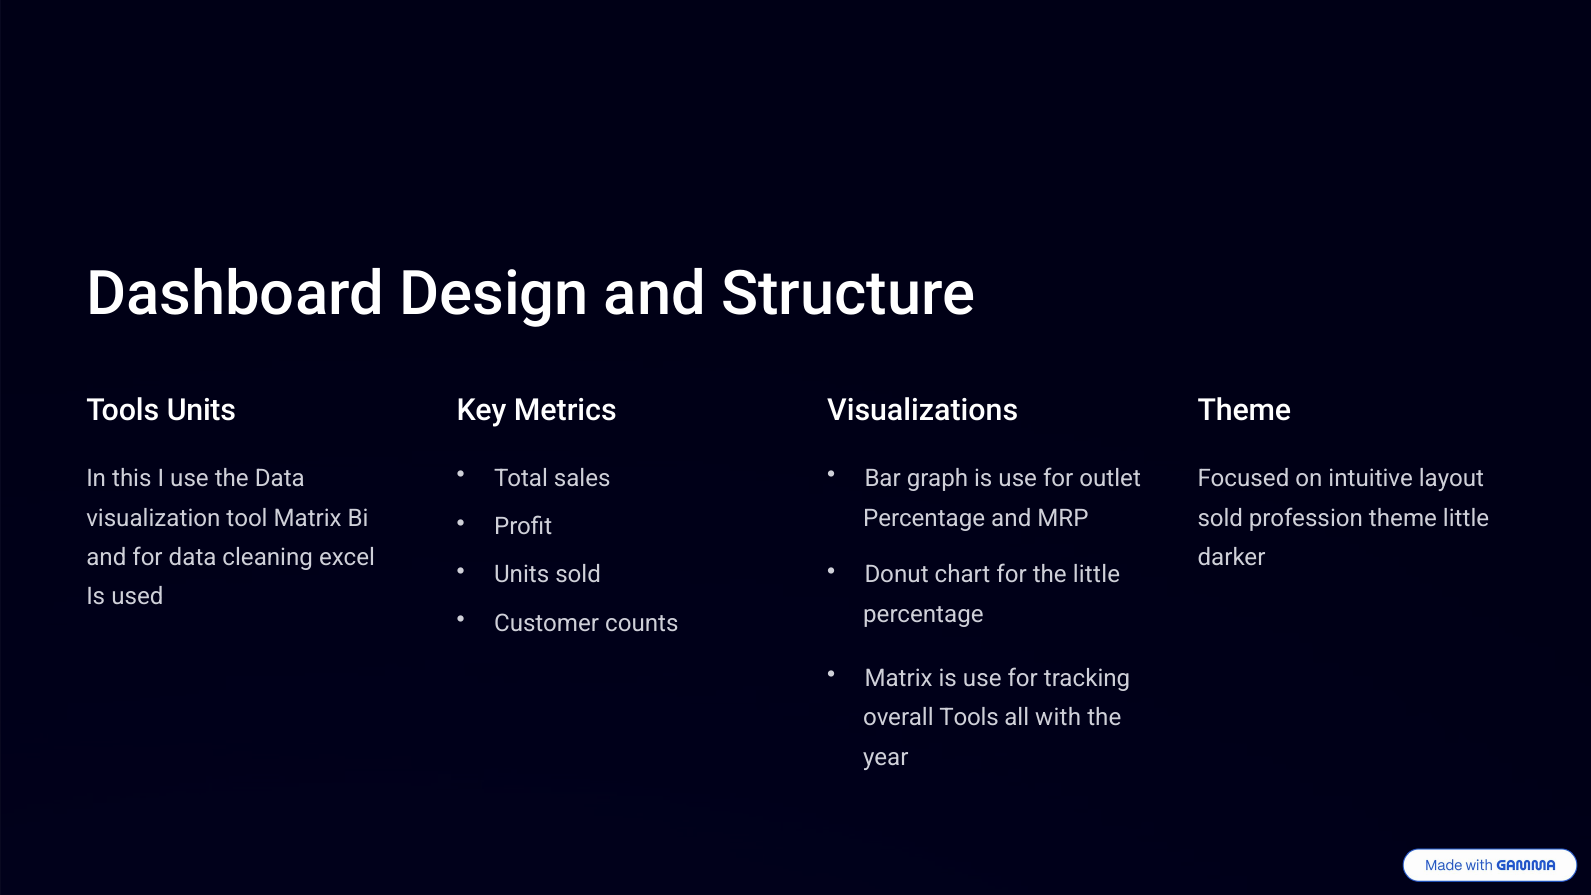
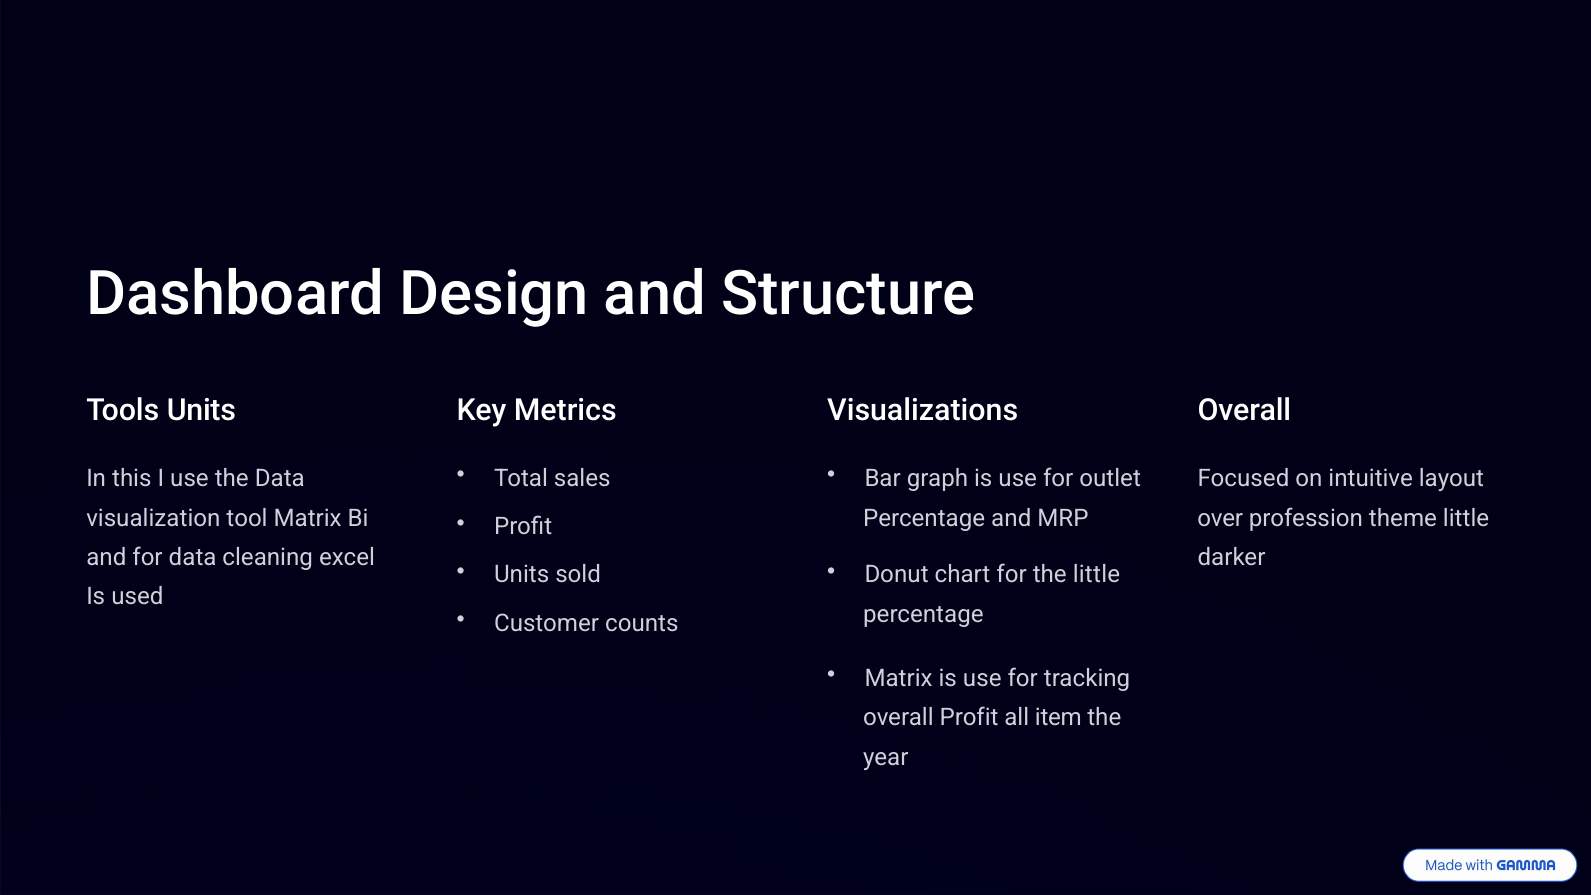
Theme at (1244, 411): Theme -> Overall
sold at (1220, 518): sold -> over
overall Tools: Tools -> Profit
with: with -> item
